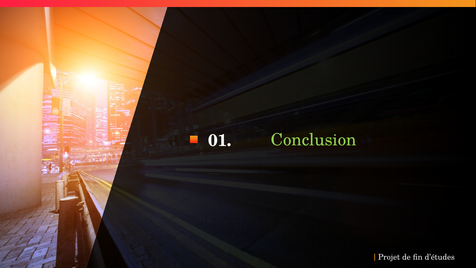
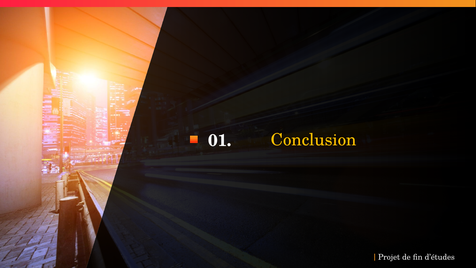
Conclusion colour: light green -> yellow
